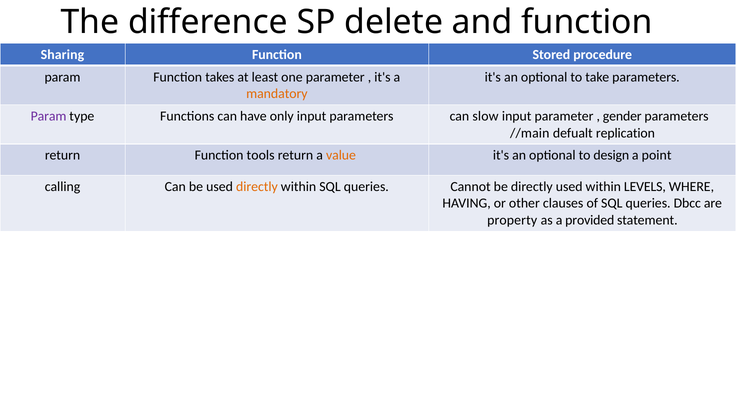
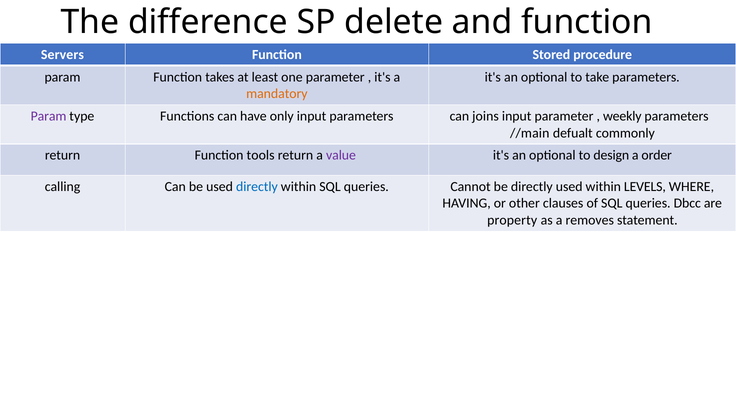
Sharing: Sharing -> Servers
slow: slow -> joins
gender: gender -> weekly
replication: replication -> commonly
value colour: orange -> purple
point: point -> order
directly at (257, 187) colour: orange -> blue
provided: provided -> removes
